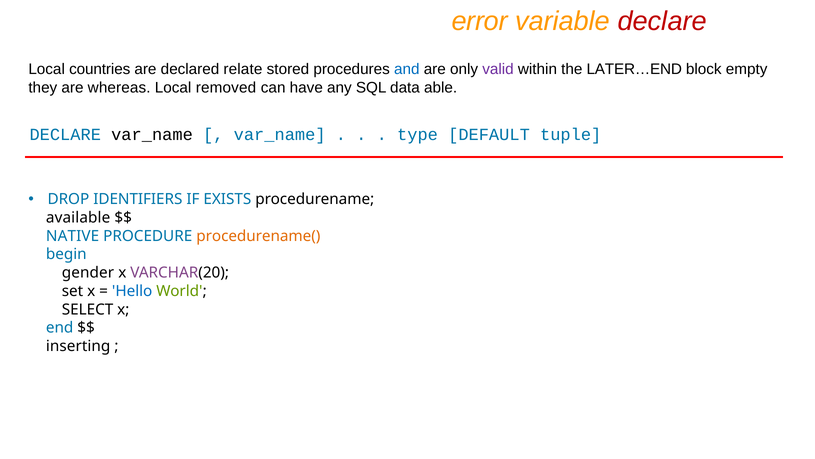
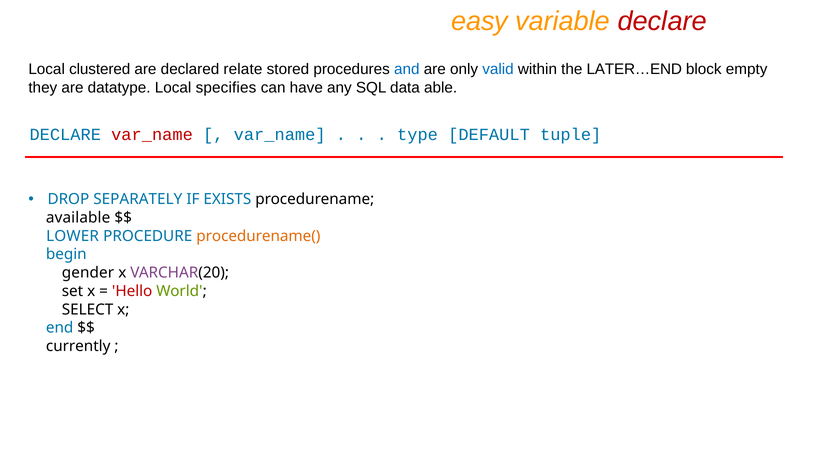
error: error -> easy
countries: countries -> clustered
valid colour: purple -> blue
whereas: whereas -> datatype
removed: removed -> specifies
var_name at (152, 135) colour: black -> red
IDENTIFIERS: IDENTIFIERS -> SEPARATELY
NATIVE: NATIVE -> LOWER
Hello colour: blue -> red
inserting: inserting -> currently
